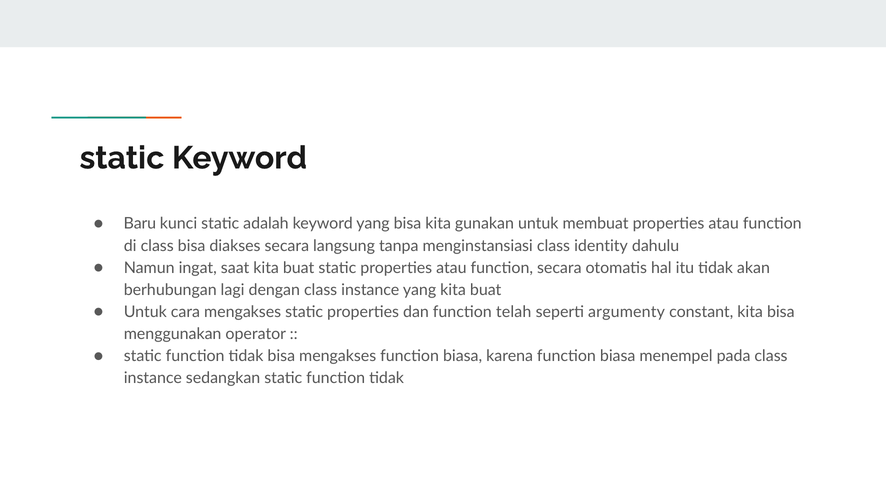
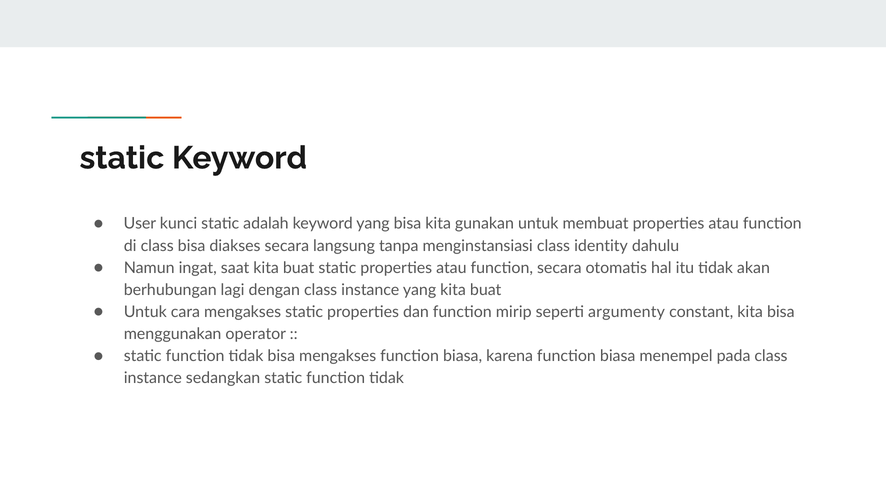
Baru: Baru -> User
telah: telah -> mirip
